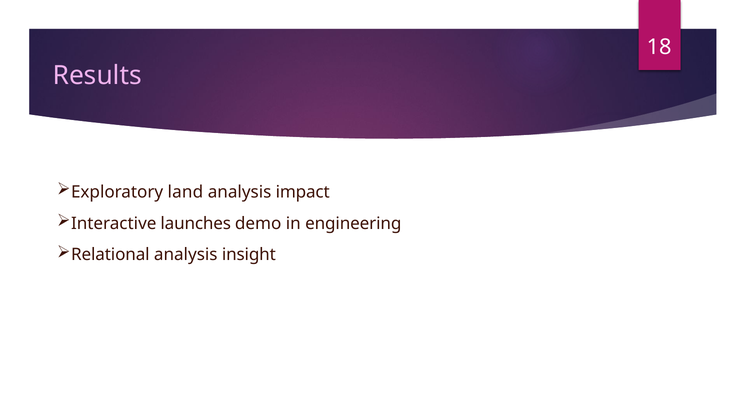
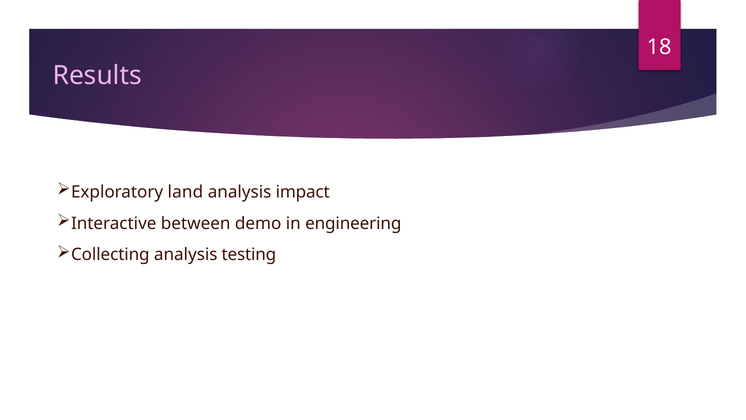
launches: launches -> between
Relational: Relational -> Collecting
insight: insight -> testing
